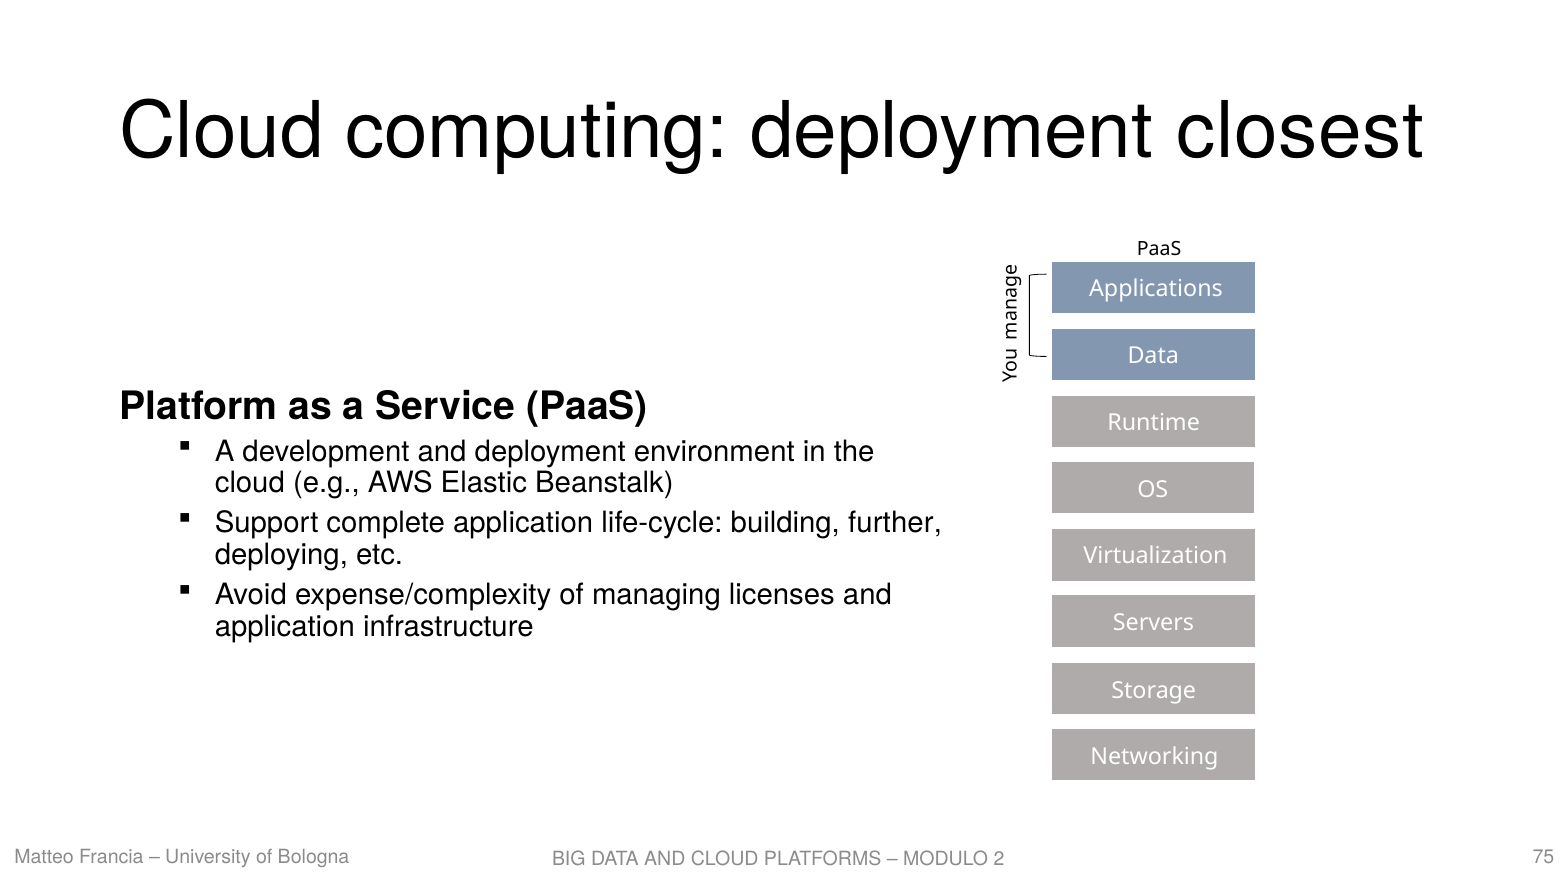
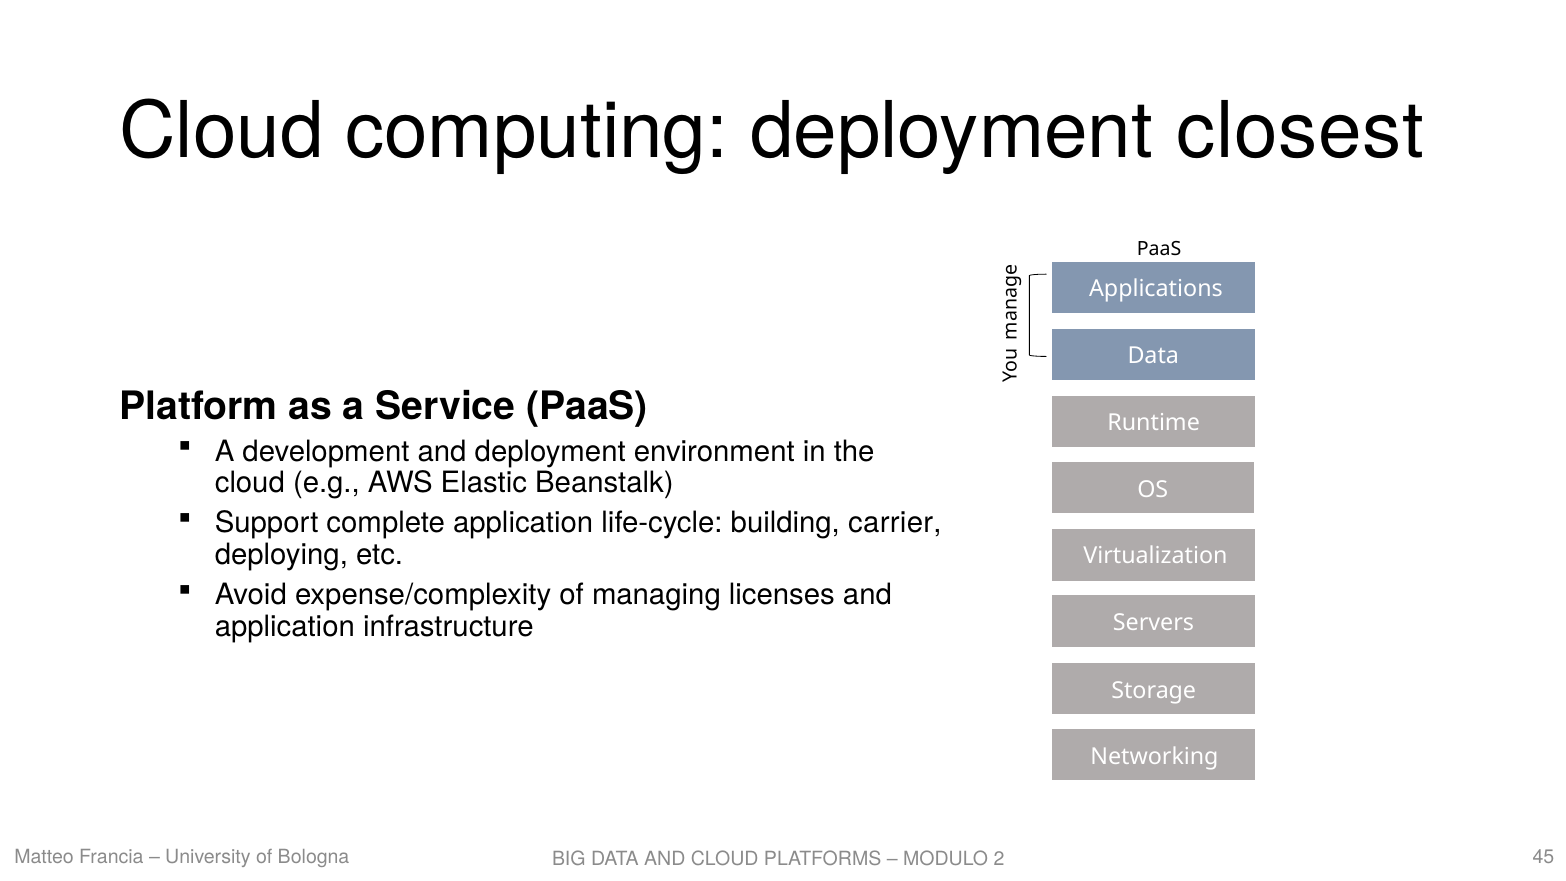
further: further -> carrier
75: 75 -> 45
